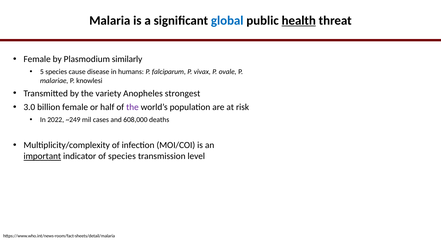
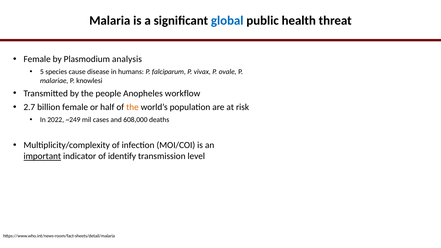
health underline: present -> none
similarly: similarly -> analysis
variety: variety -> people
strongest: strongest -> workflow
3.0: 3.0 -> 2.7
the at (132, 107) colour: purple -> orange
of species: species -> identify
